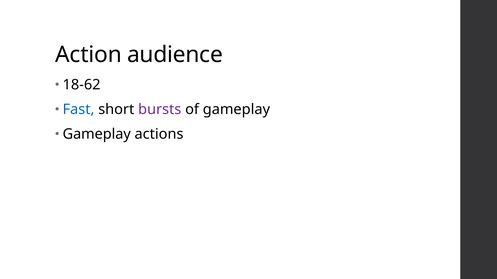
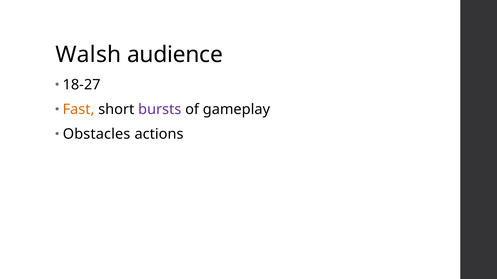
Action: Action -> Walsh
18-62: 18-62 -> 18-27
Fast colour: blue -> orange
Gameplay at (97, 134): Gameplay -> Obstacles
